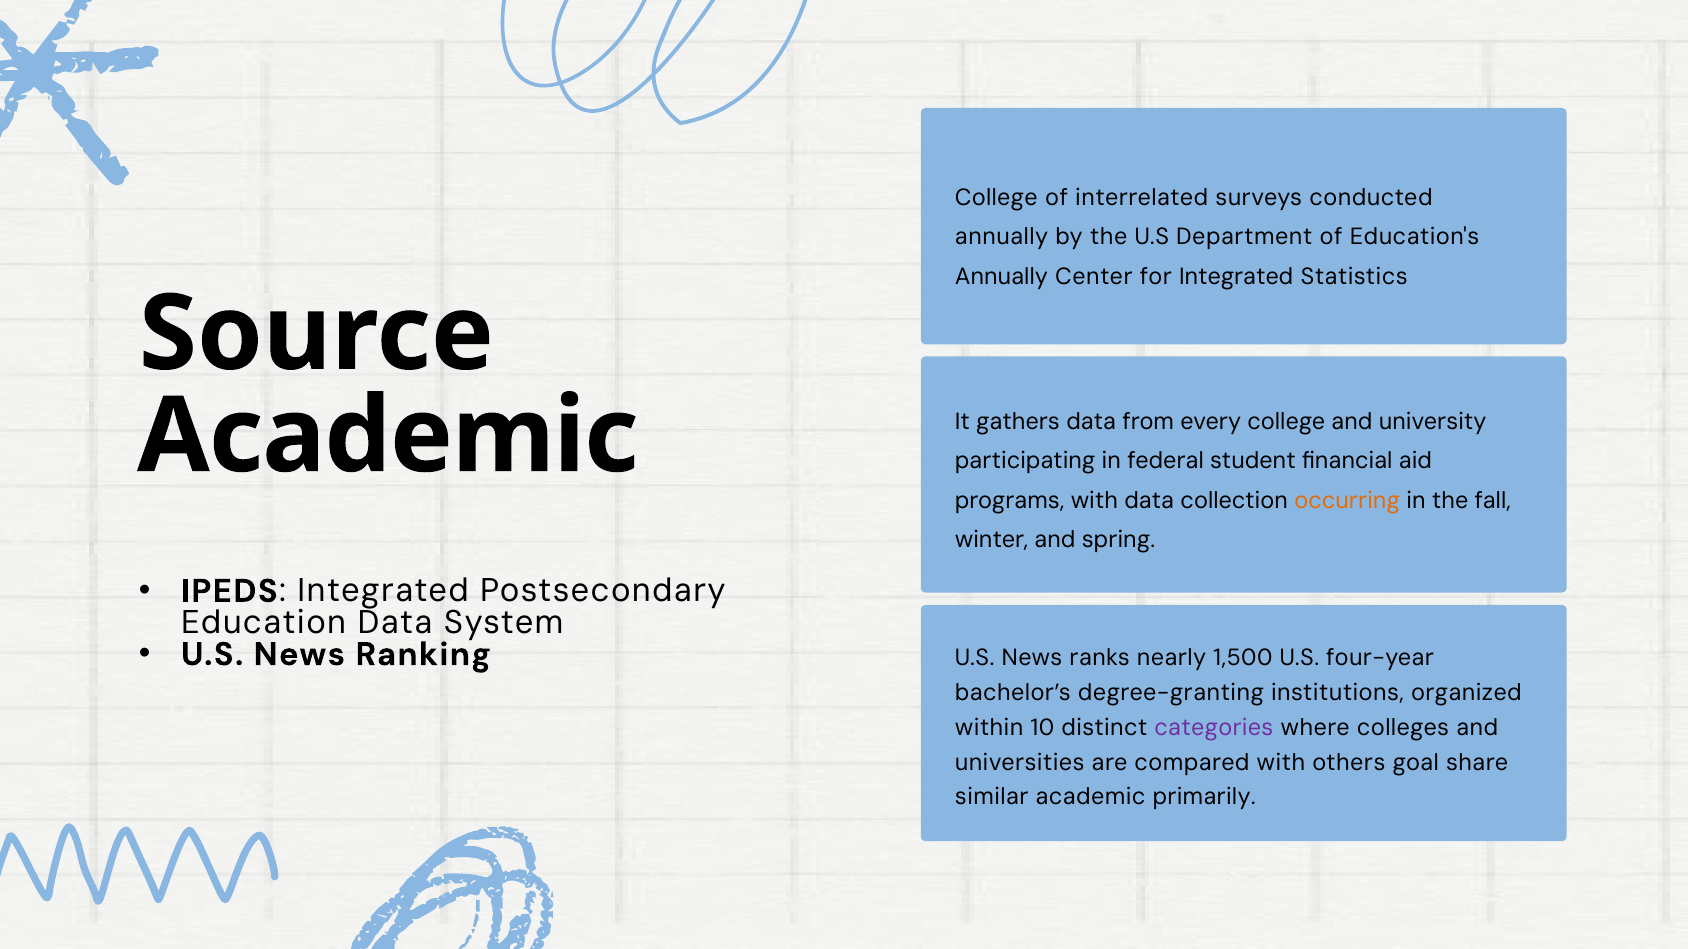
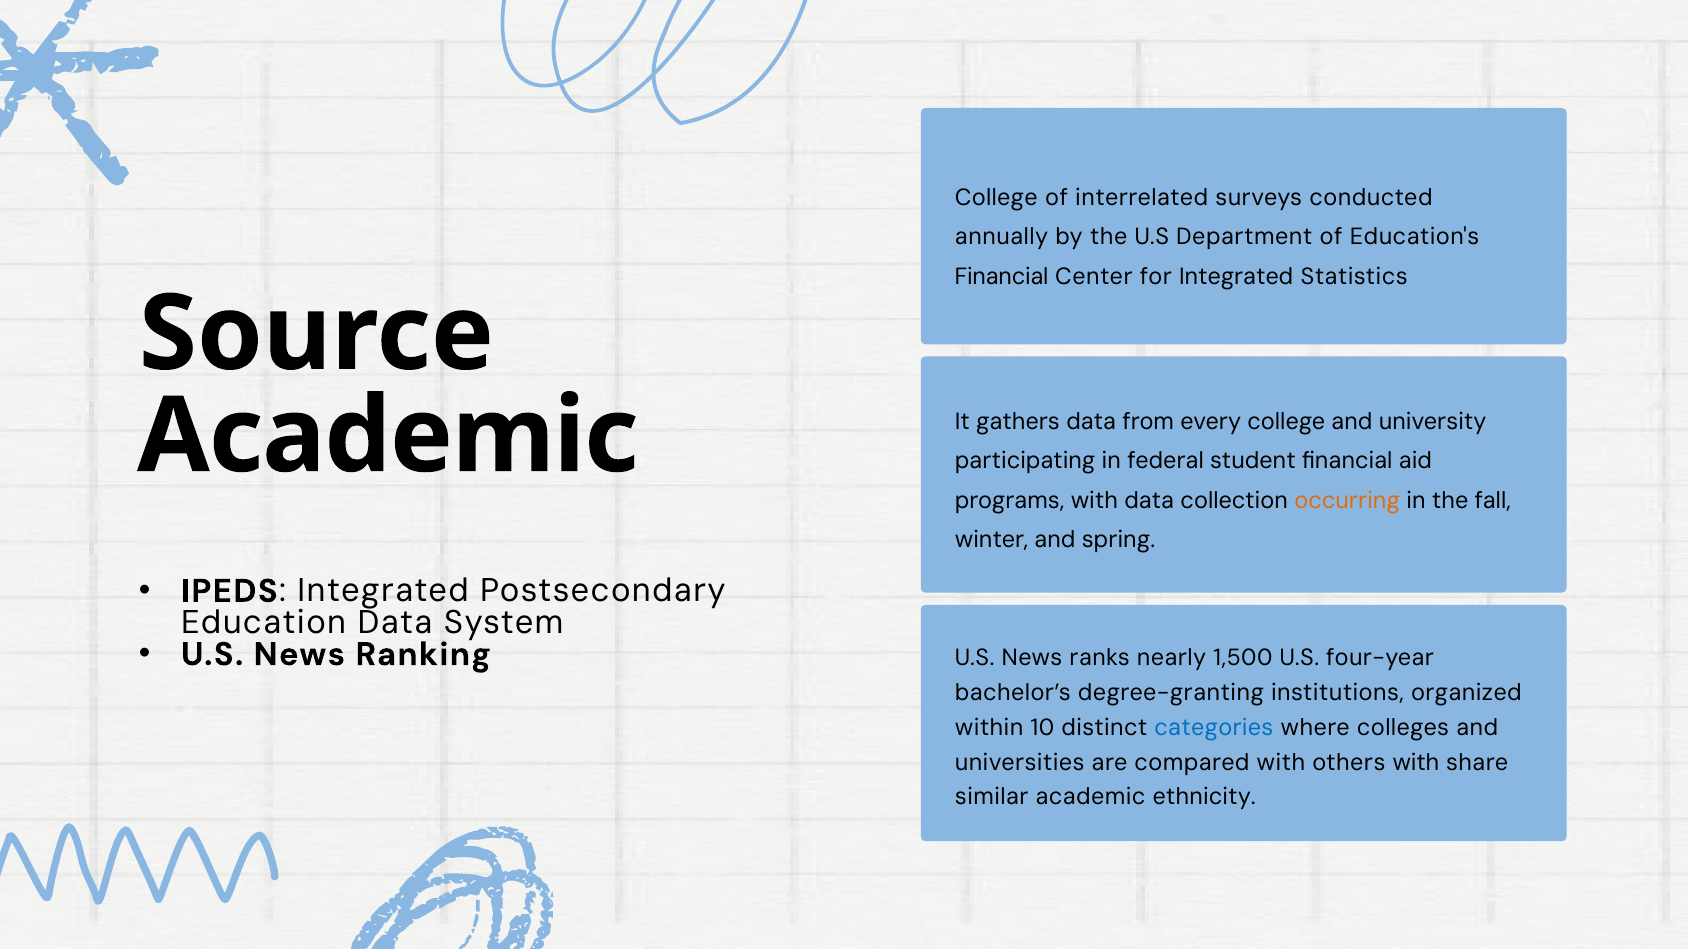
Annually at (1001, 277): Annually -> Financial
categories colour: purple -> blue
others goal: goal -> with
primarily: primarily -> ethnicity
